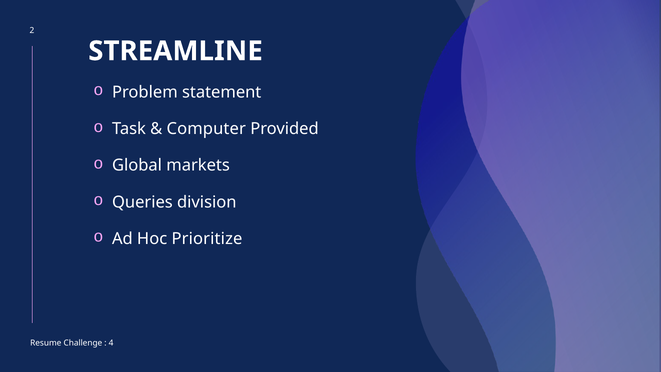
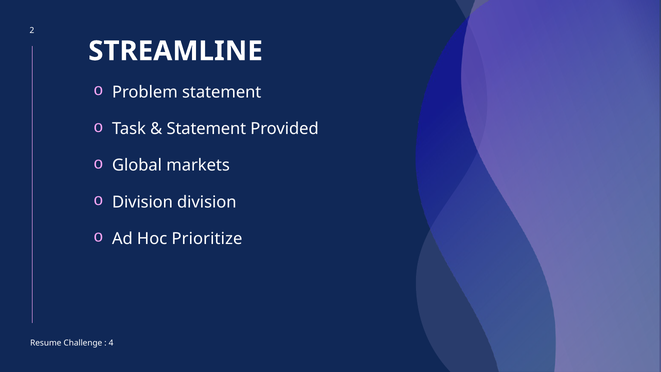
Computer at (206, 129): Computer -> Statement
Queries at (142, 202): Queries -> Division
